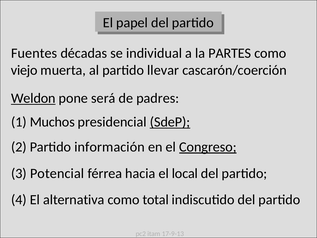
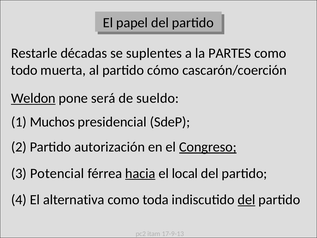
Fuentes: Fuentes -> Restarle
individual: individual -> suplentes
viejo: viejo -> todo
llevar: llevar -> cómo
padres: padres -> sueldo
SdeP underline: present -> none
información: información -> autorización
hacia underline: none -> present
total: total -> toda
del at (246, 200) underline: none -> present
